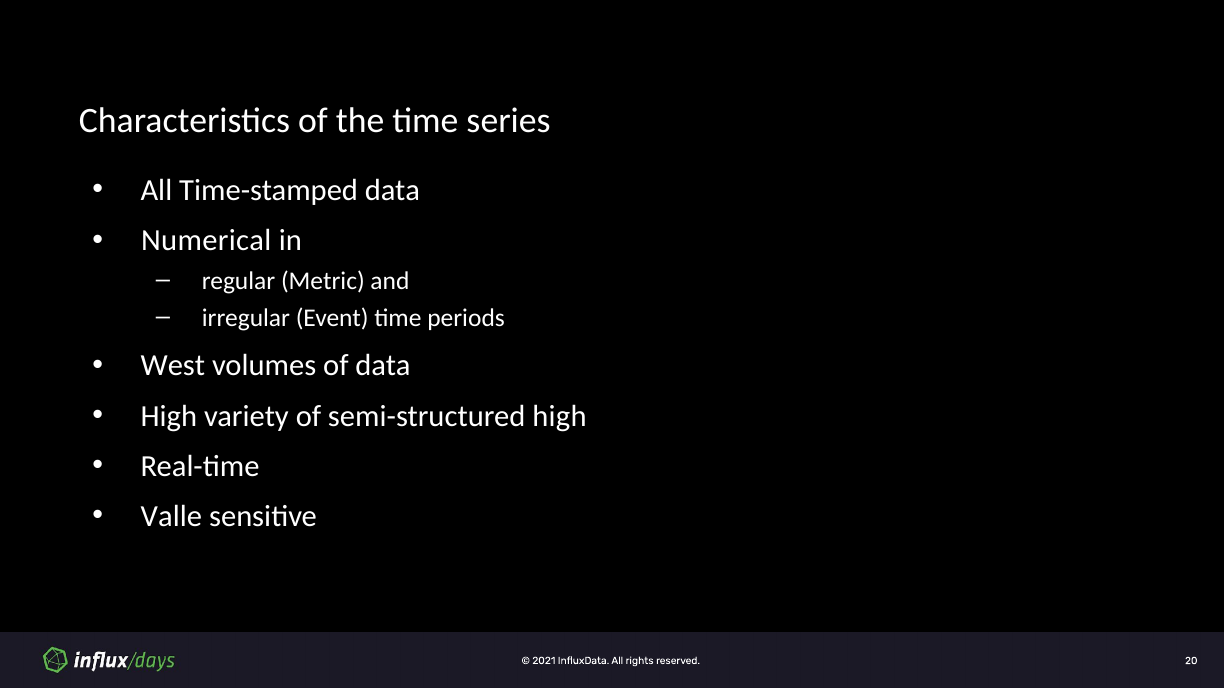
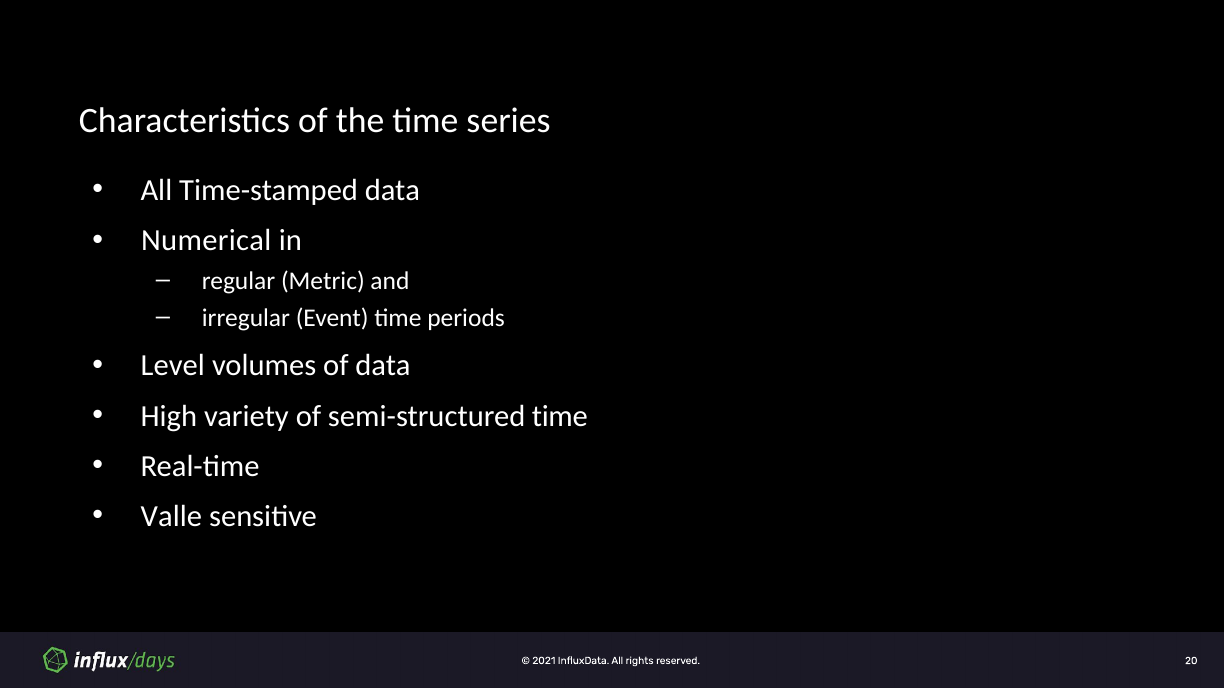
West: West -> Level
semi-structured high: high -> time
